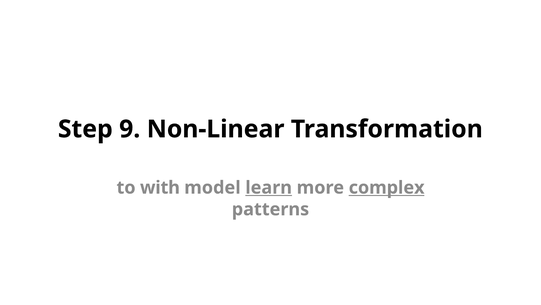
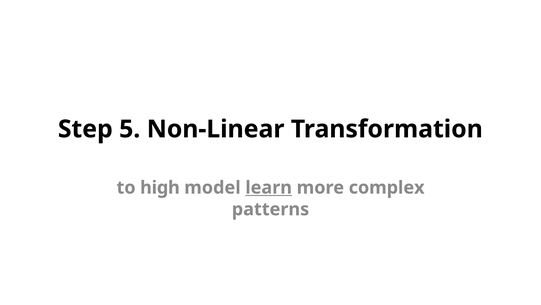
9: 9 -> 5
with: with -> high
complex underline: present -> none
